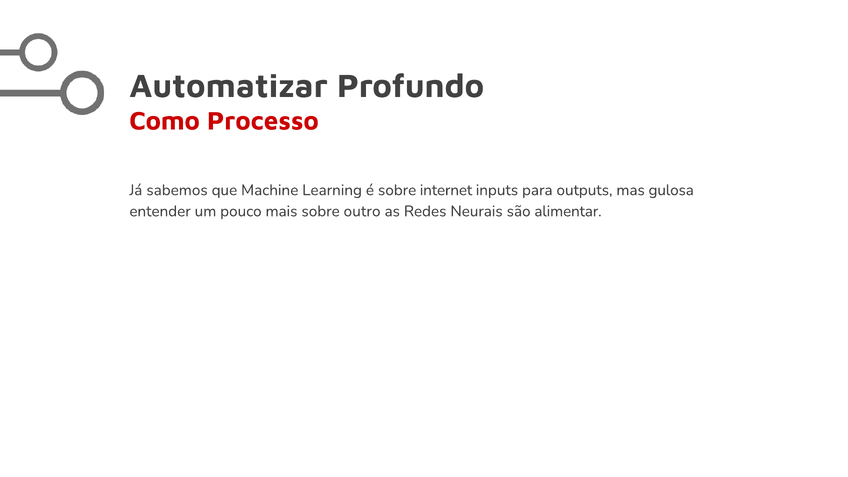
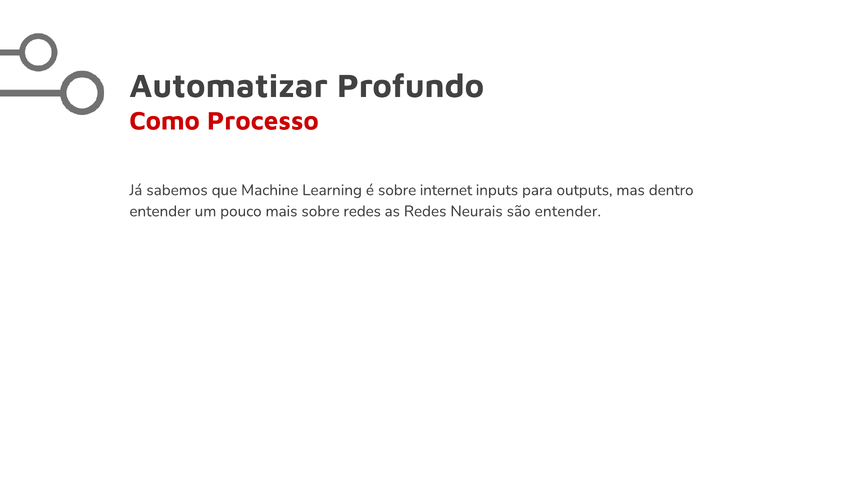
gulosa: gulosa -> dentro
sobre outro: outro -> redes
são alimentar: alimentar -> entender
